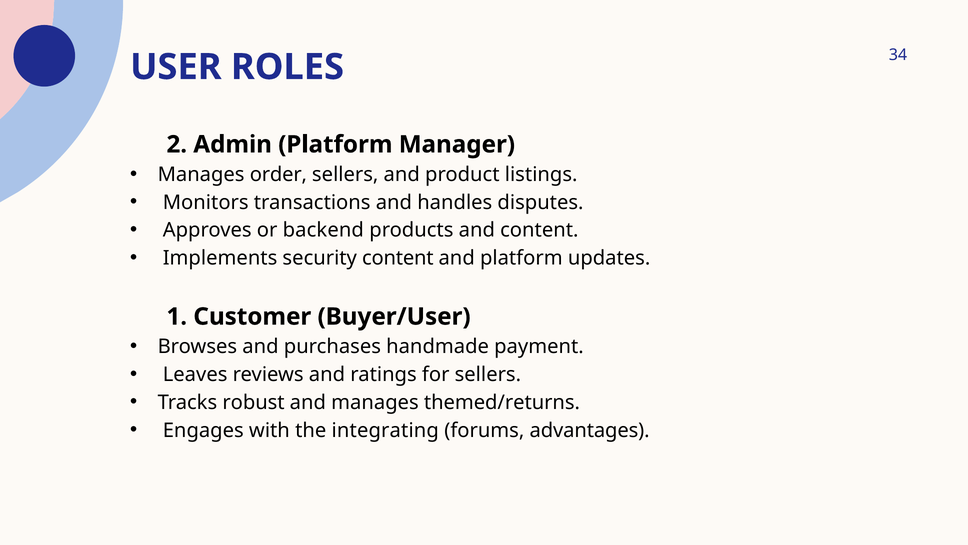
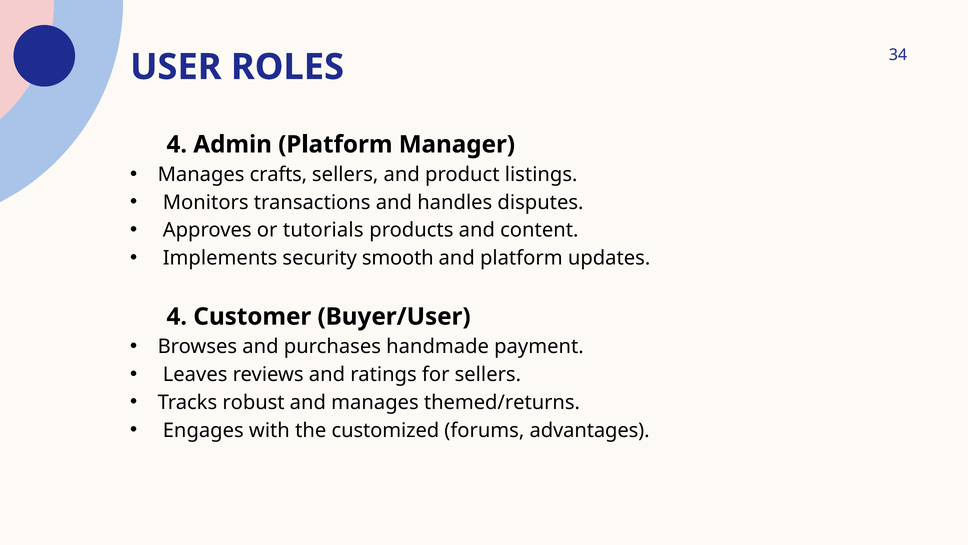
2 at (177, 144): 2 -> 4
order: order -> crafts
backend: backend -> tutorials
security content: content -> smooth
1 at (177, 316): 1 -> 4
integrating: integrating -> customized
